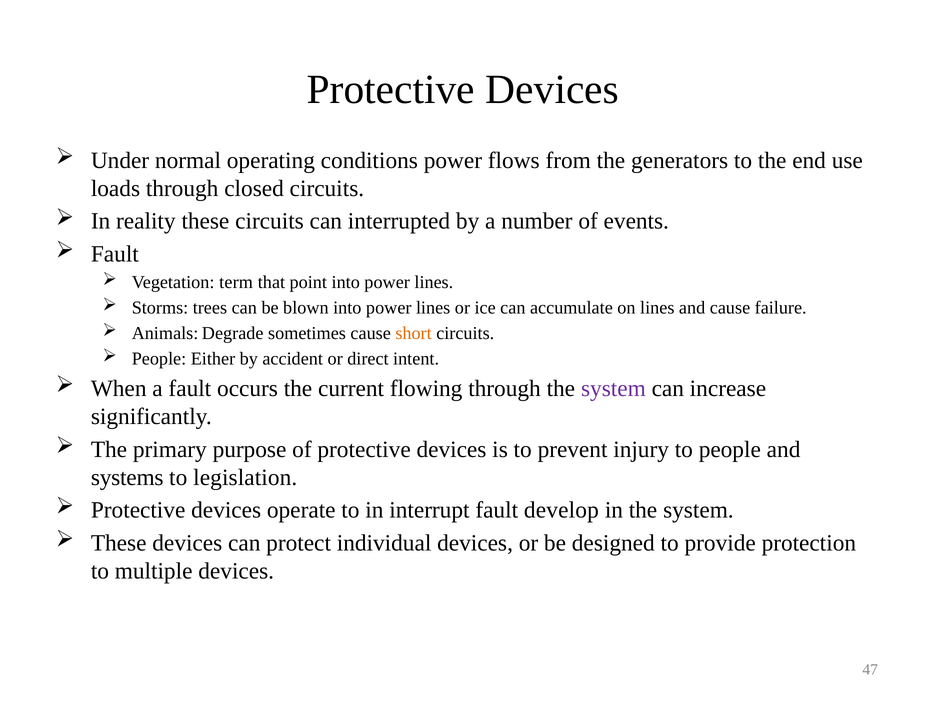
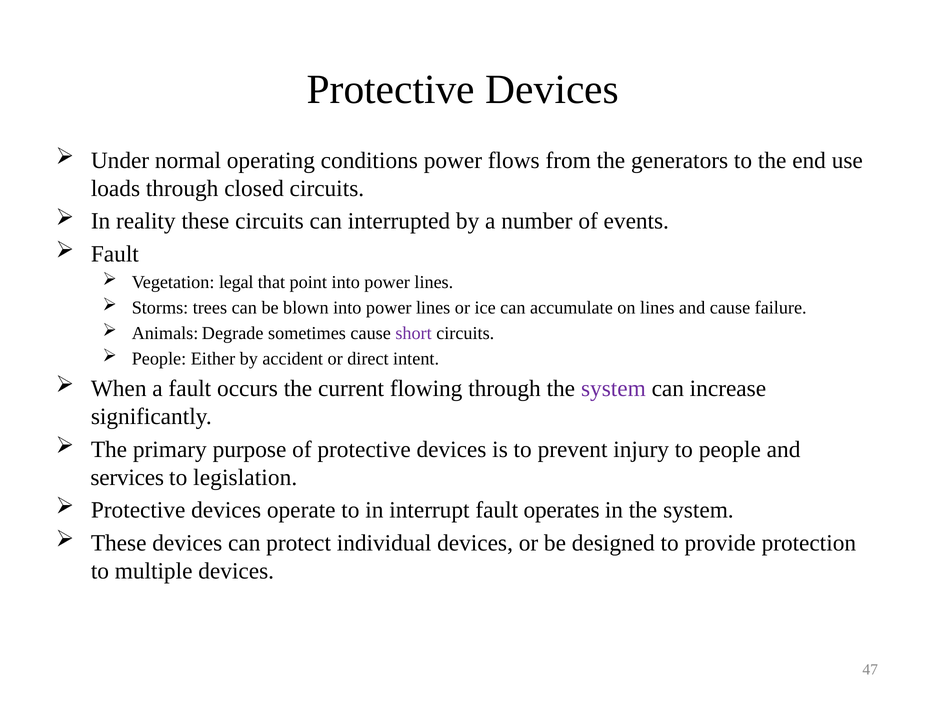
term: term -> legal
short colour: orange -> purple
systems: systems -> services
develop: develop -> operates
